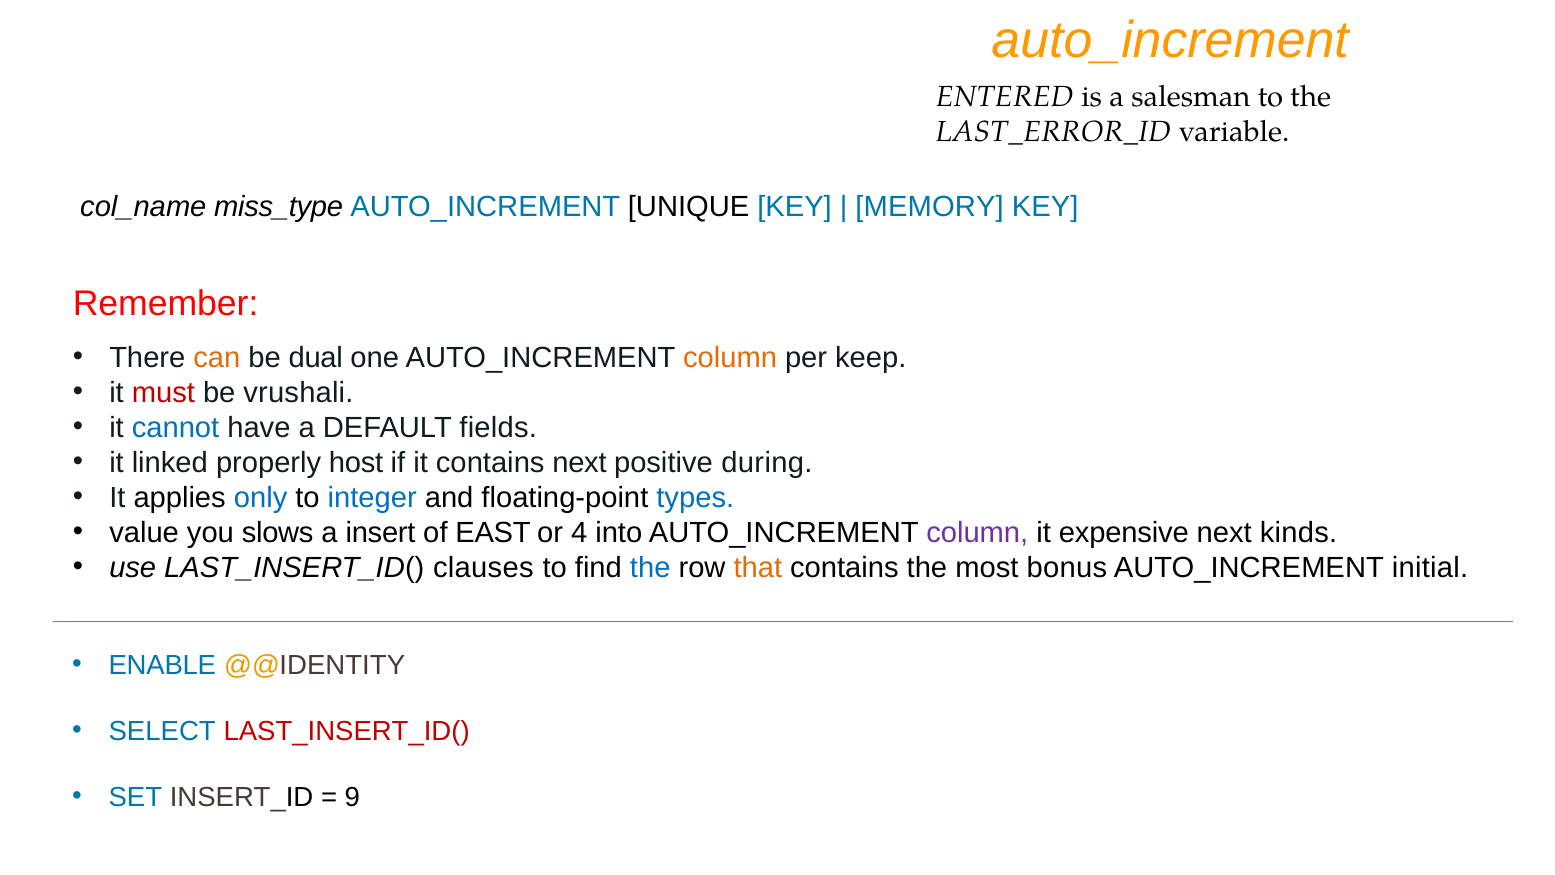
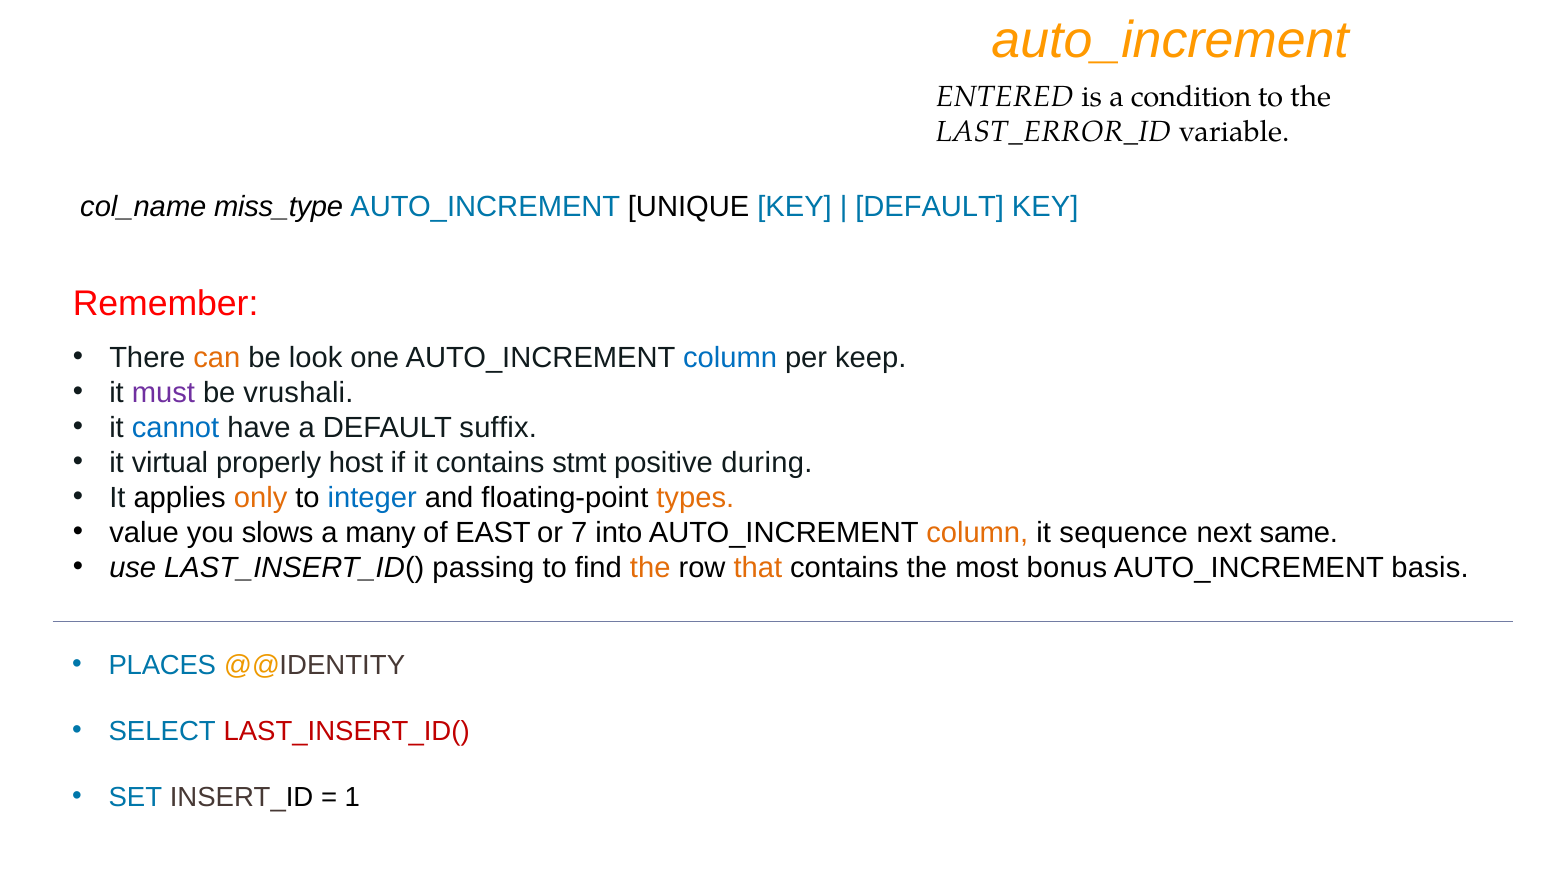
salesman: salesman -> condition
MEMORY at (930, 207): MEMORY -> DEFAULT
dual: dual -> look
column at (730, 357) colour: orange -> blue
must colour: red -> purple
fields: fields -> suffix
linked: linked -> virtual
contains next: next -> stmt
only colour: blue -> orange
types colour: blue -> orange
insert: insert -> many
4: 4 -> 7
column at (977, 532) colour: purple -> orange
expensive: expensive -> sequence
kinds: kinds -> same
clauses: clauses -> passing
the at (650, 567) colour: blue -> orange
initial: initial -> basis
ENABLE: ENABLE -> PLACES
9: 9 -> 1
